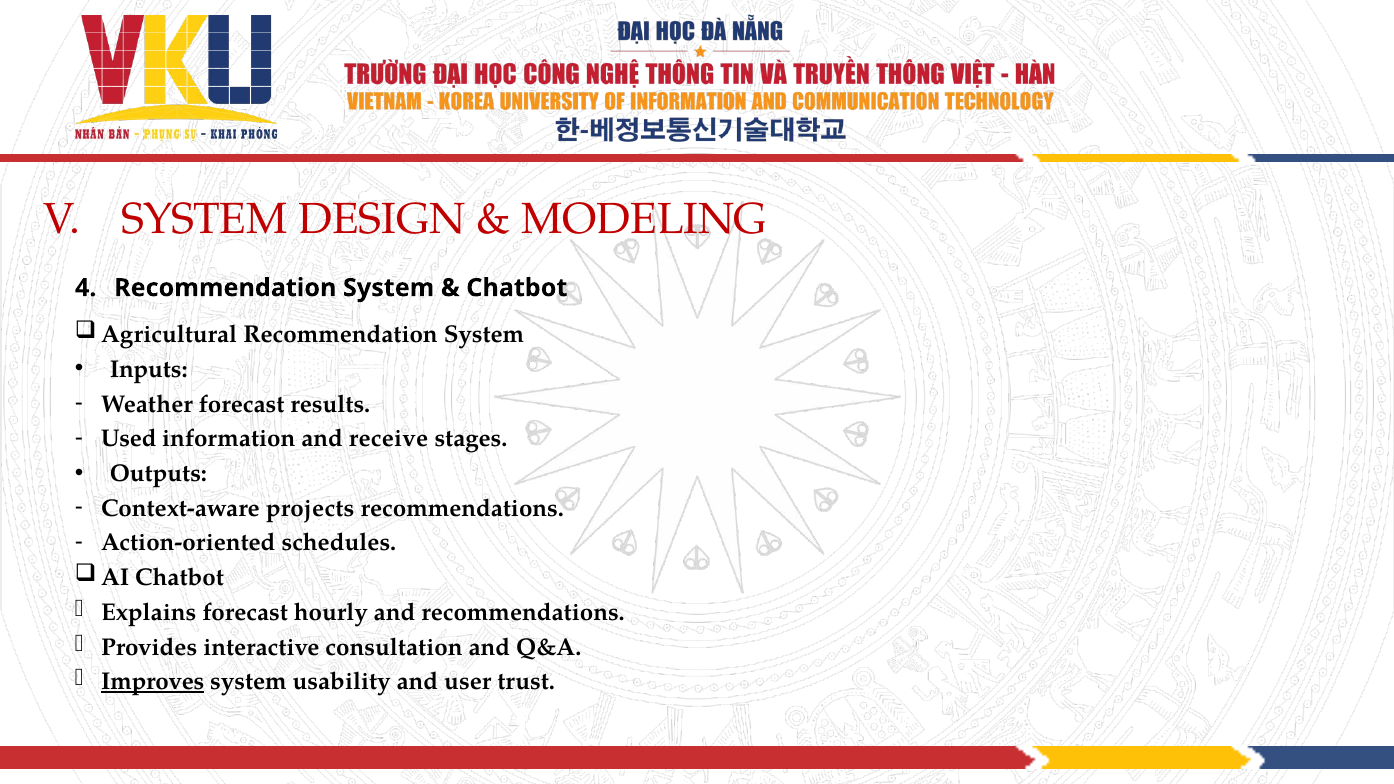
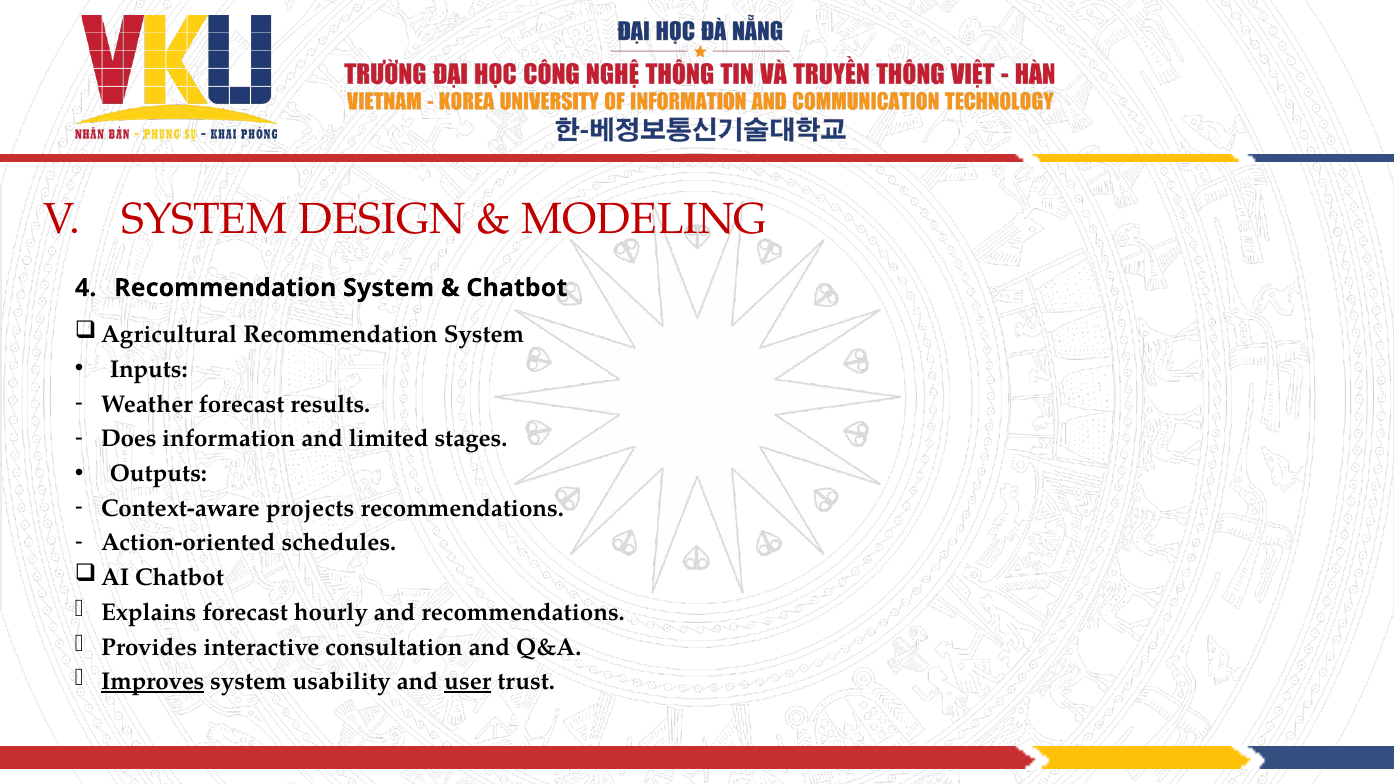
Used: Used -> Does
receive: receive -> limited
user underline: none -> present
